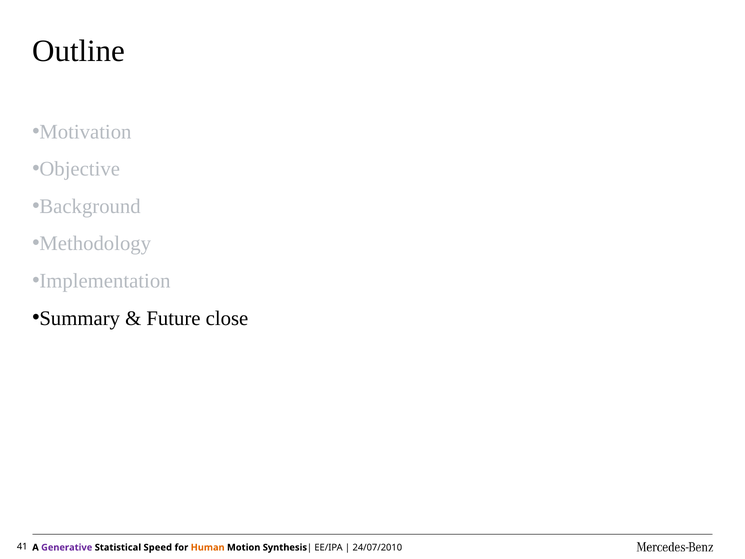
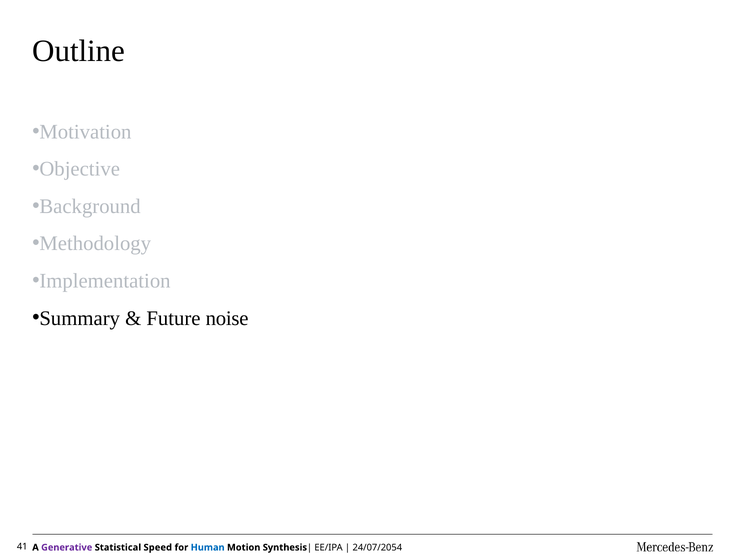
close: close -> noise
Human colour: orange -> blue
24/07/2010: 24/07/2010 -> 24/07/2054
